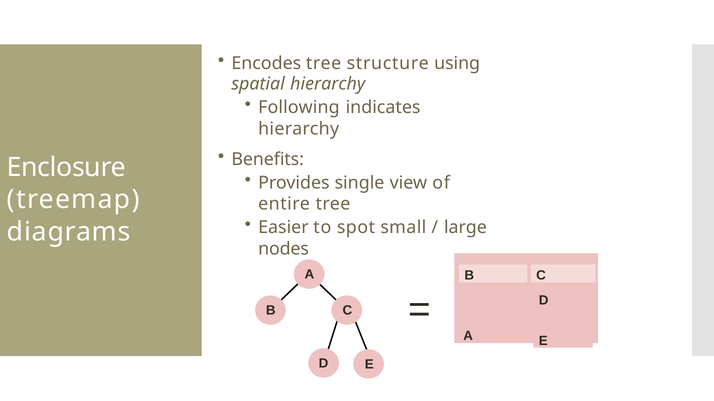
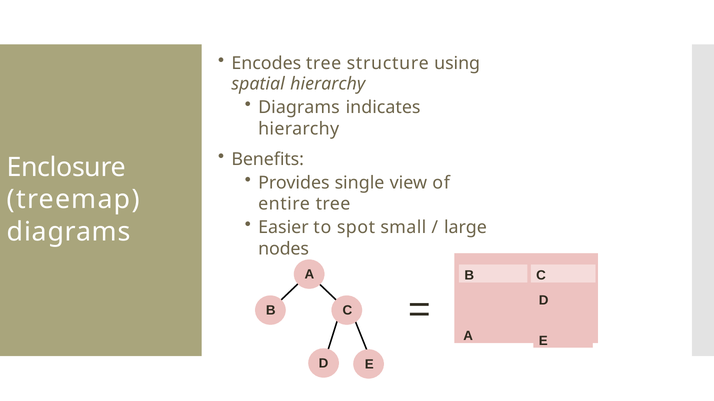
Following at (299, 108): Following -> Diagrams
